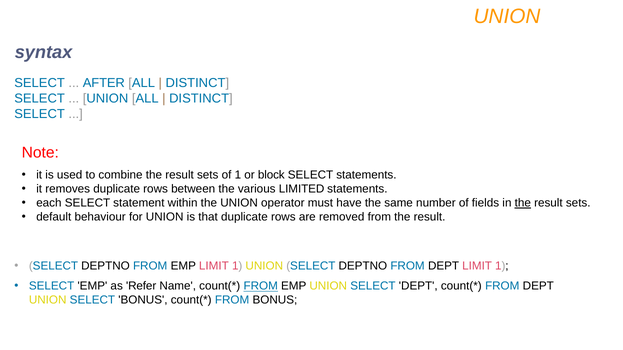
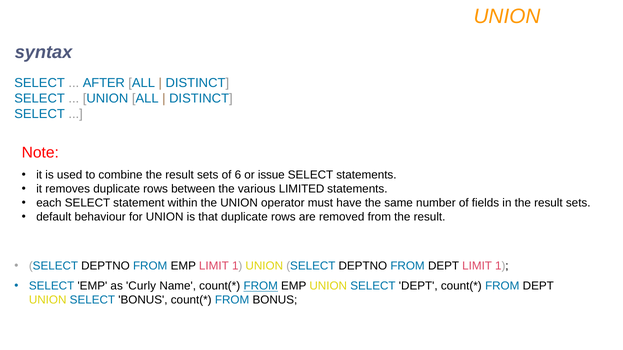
of 1: 1 -> 6
block: block -> issue
the at (523, 203) underline: present -> none
Refer: Refer -> Curly
